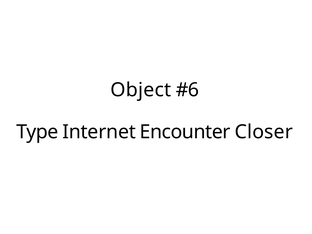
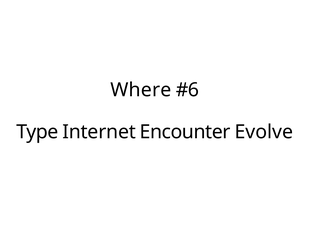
Object: Object -> Where
Closer: Closer -> Evolve
